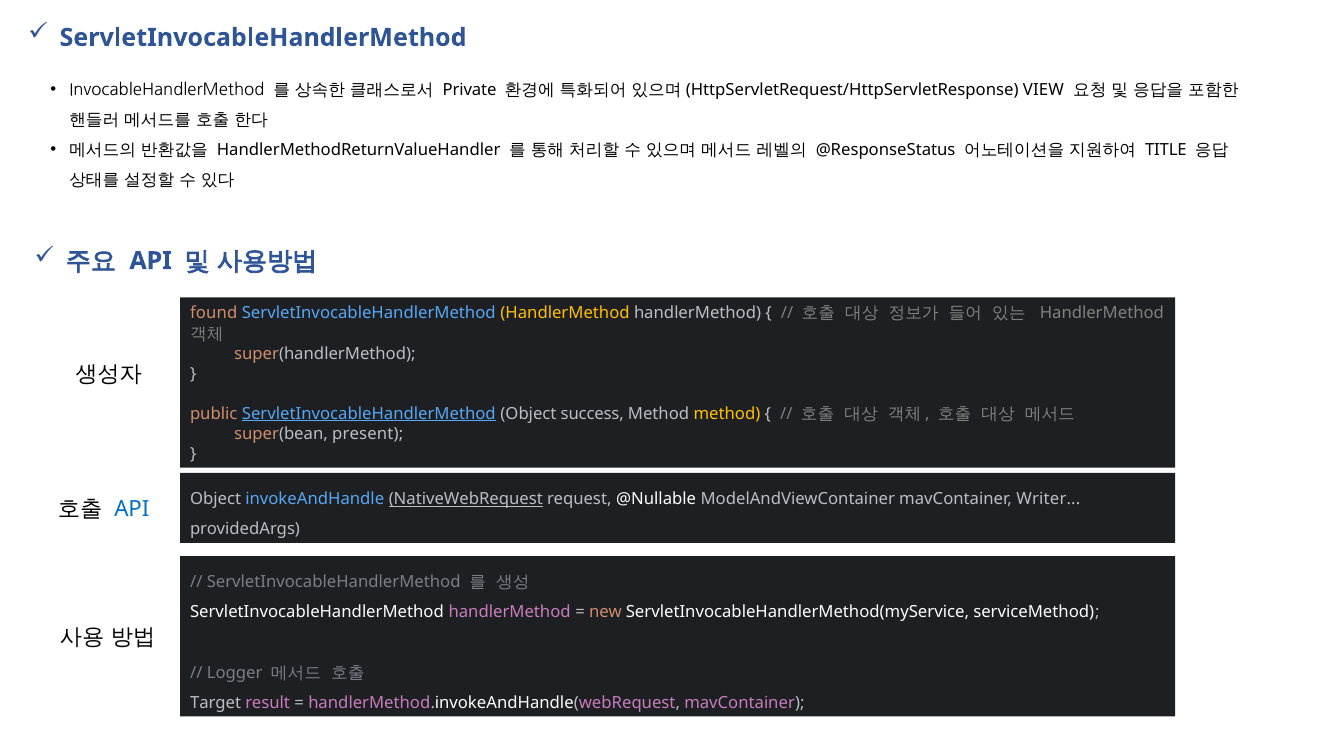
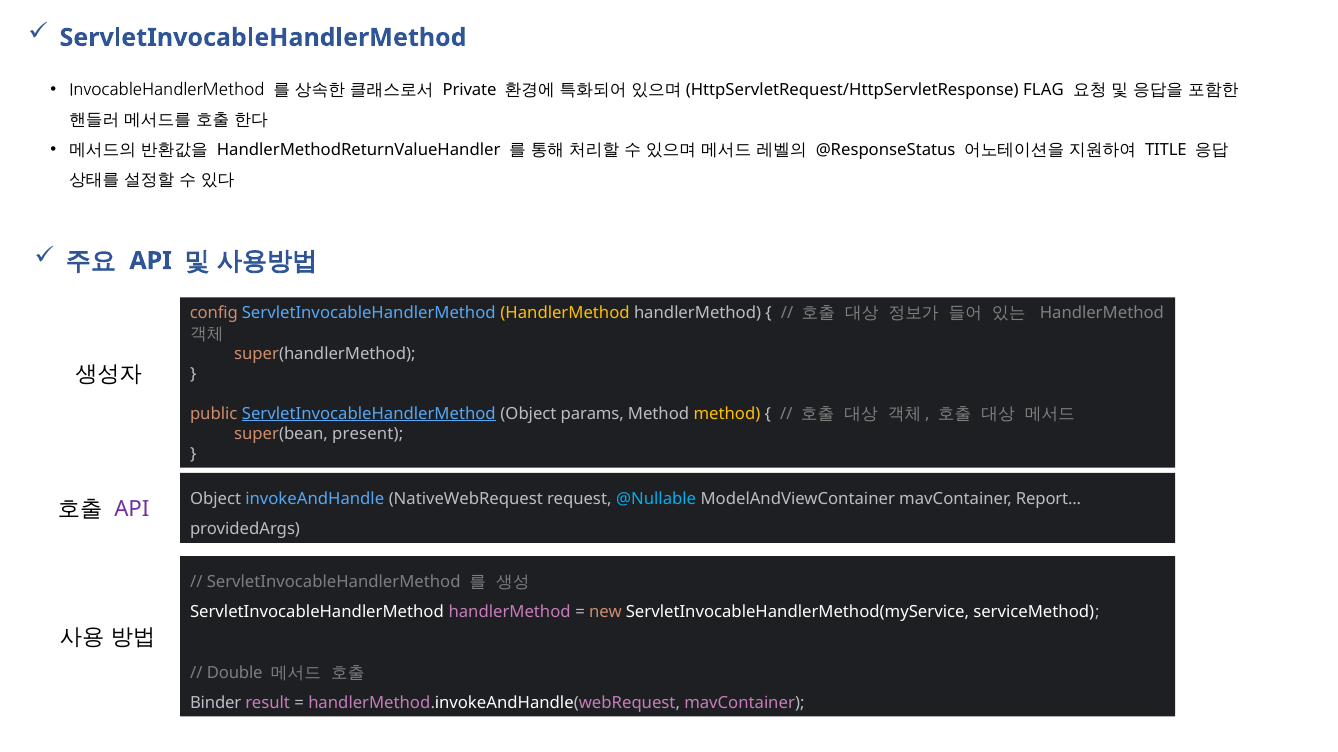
VIEW: VIEW -> FLAG
found: found -> config
success: success -> params
NativeWebRequest underline: present -> none
@Nullable colour: white -> light blue
Writer: Writer -> Report
API at (132, 510) colour: blue -> purple
Logger: Logger -> Double
Target: Target -> Binder
